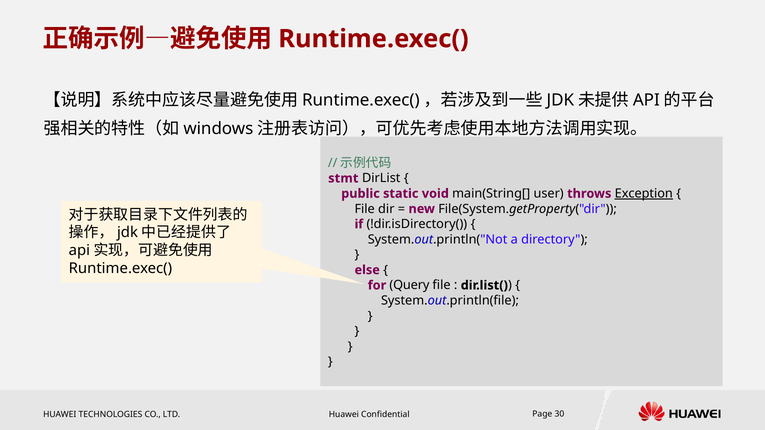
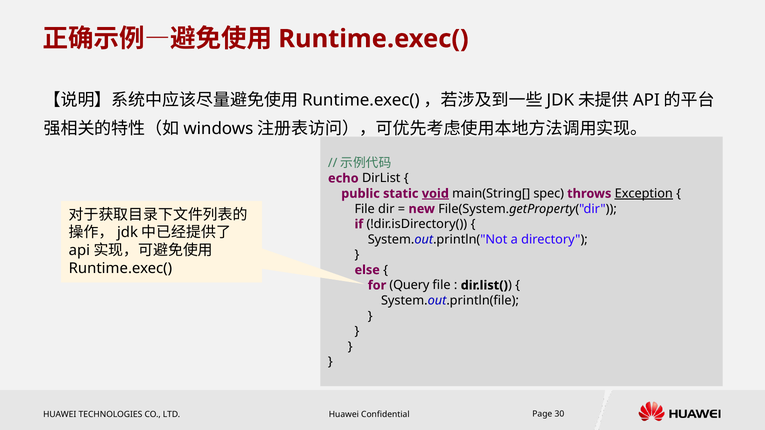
stmt: stmt -> echo
void underline: none -> present
user: user -> spec
